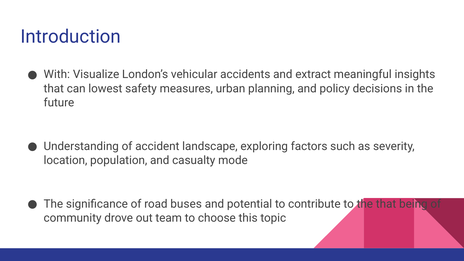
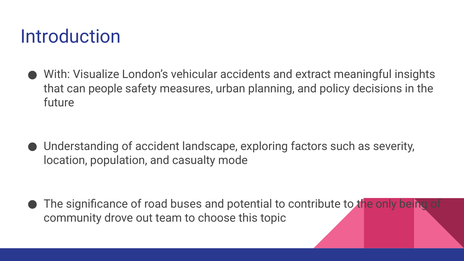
lowest: lowest -> people
the that: that -> only
